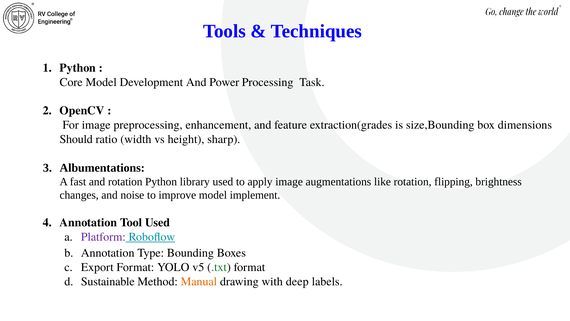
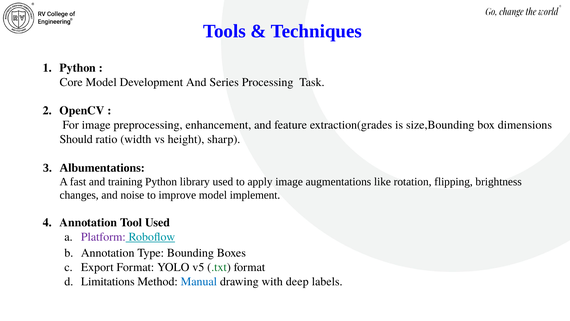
Power: Power -> Series
and rotation: rotation -> training
Sustainable: Sustainable -> Limitations
Manual colour: orange -> blue
